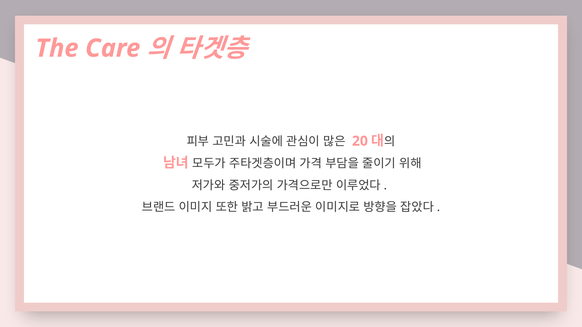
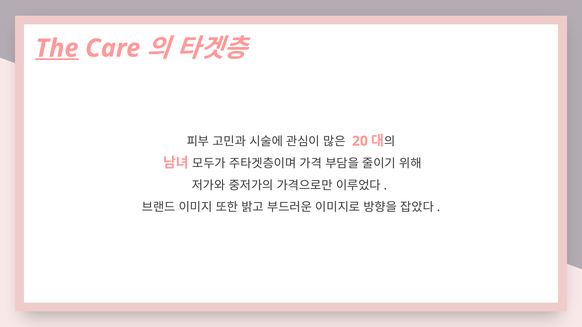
The underline: none -> present
